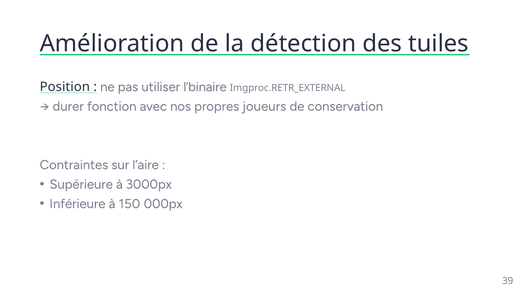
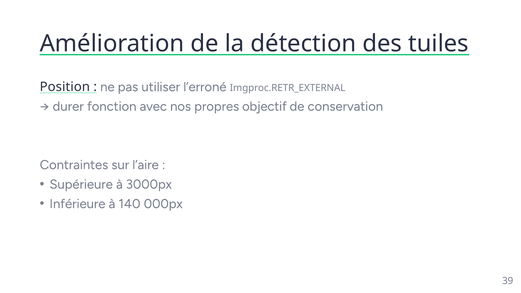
l’binaire: l’binaire -> l’erroné
joueurs: joueurs -> objectif
150: 150 -> 140
